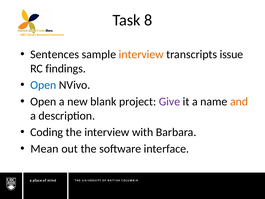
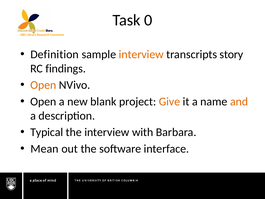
8: 8 -> 0
Sentences: Sentences -> Definition
issue: issue -> story
Open at (43, 85) colour: blue -> orange
Give colour: purple -> orange
Coding: Coding -> Typical
